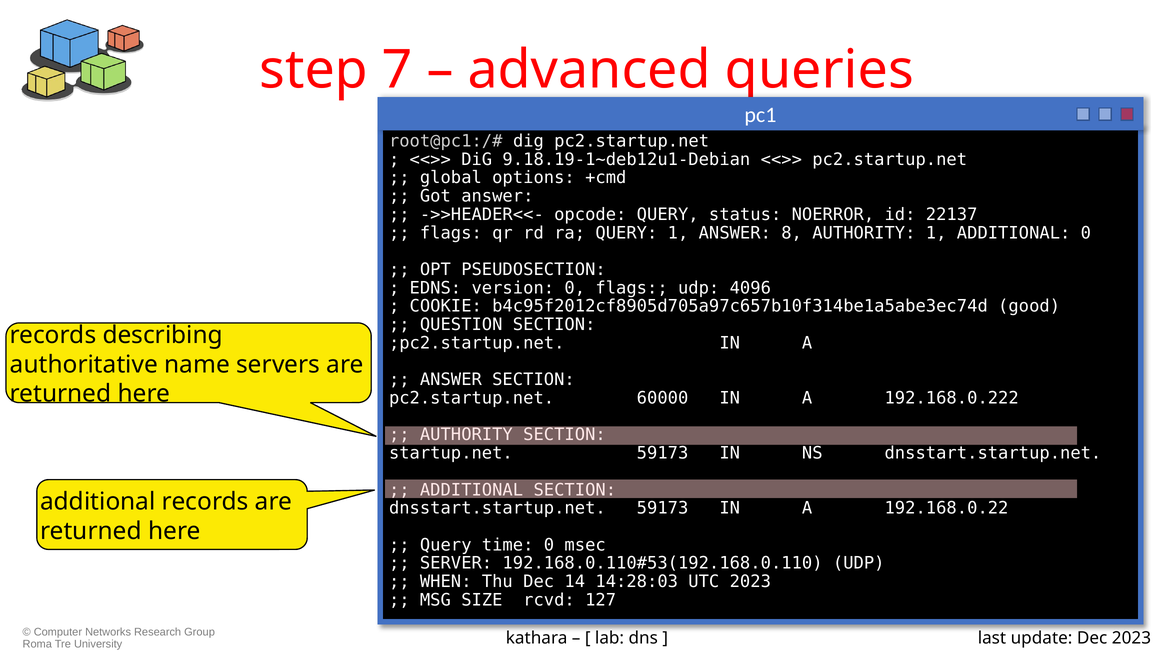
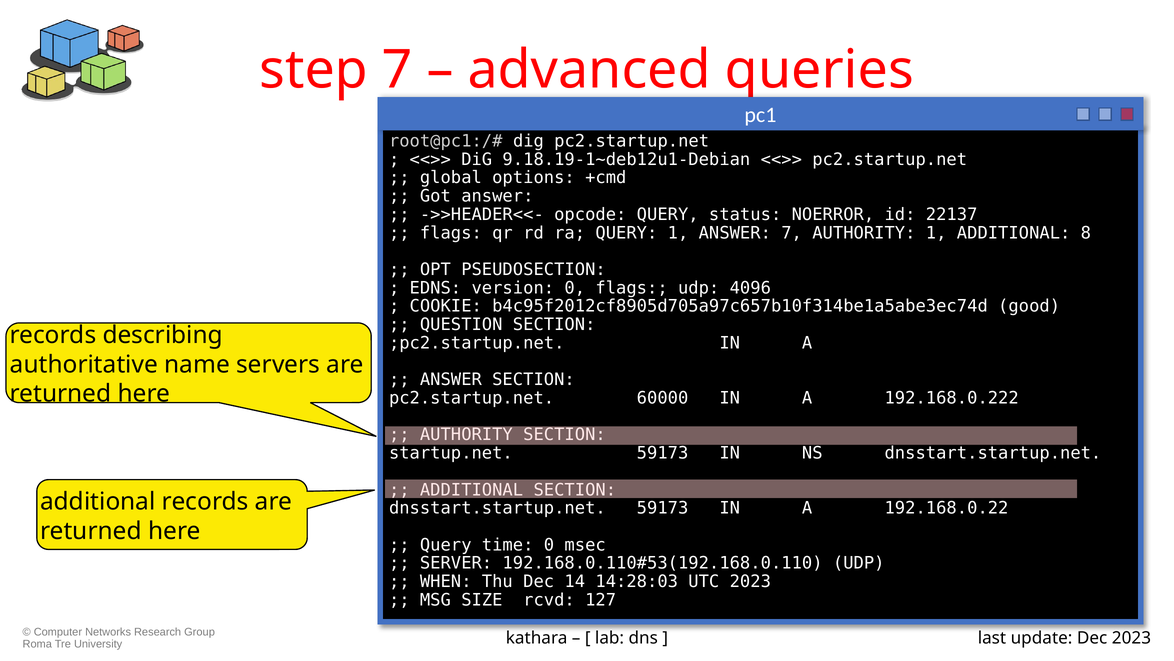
ANSWER 8: 8 -> 7
ADDITIONAL 0: 0 -> 8
